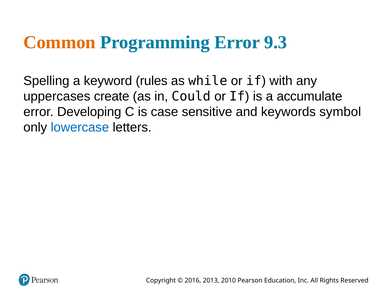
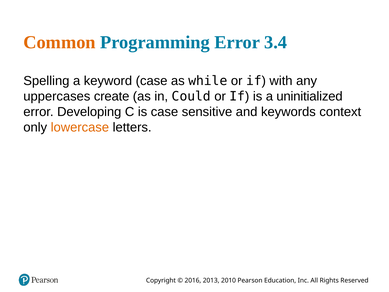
9.3: 9.3 -> 3.4
keyword rules: rules -> case
accumulate: accumulate -> uninitialized
symbol: symbol -> context
lowercase colour: blue -> orange
